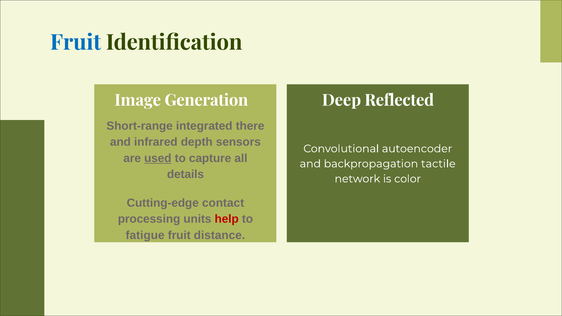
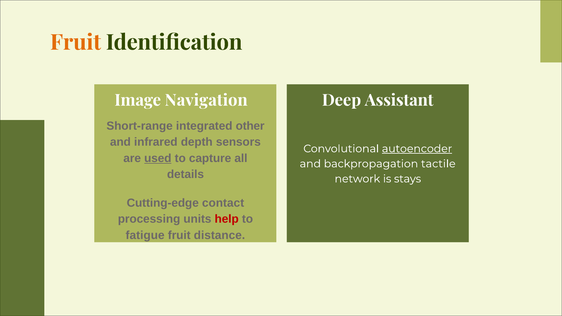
Fruit at (76, 43) colour: blue -> orange
Generation: Generation -> Navigation
Reflected: Reflected -> Assistant
there: there -> other
autoencoder underline: none -> present
color: color -> stays
